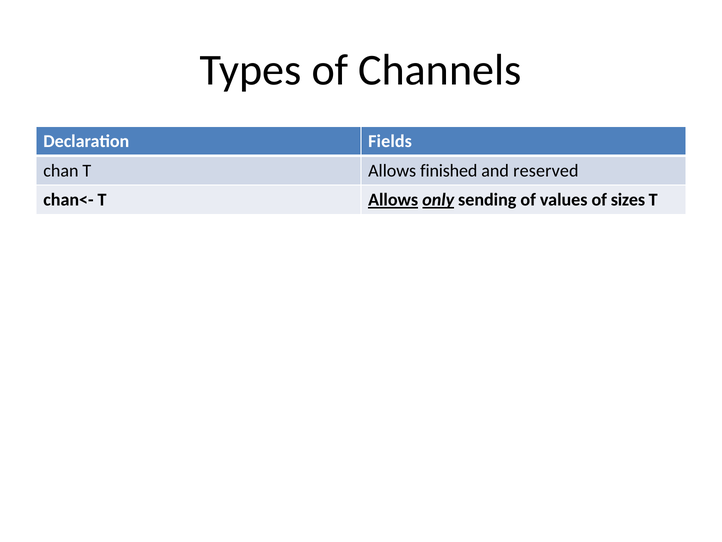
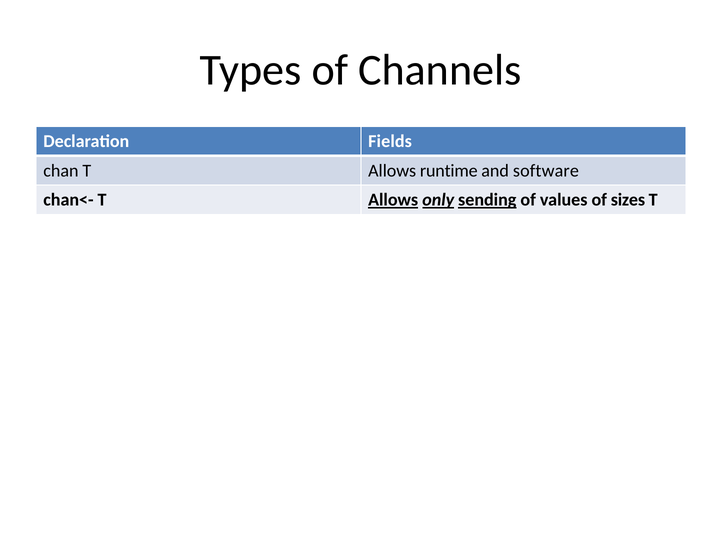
finished: finished -> runtime
reserved: reserved -> software
sending underline: none -> present
